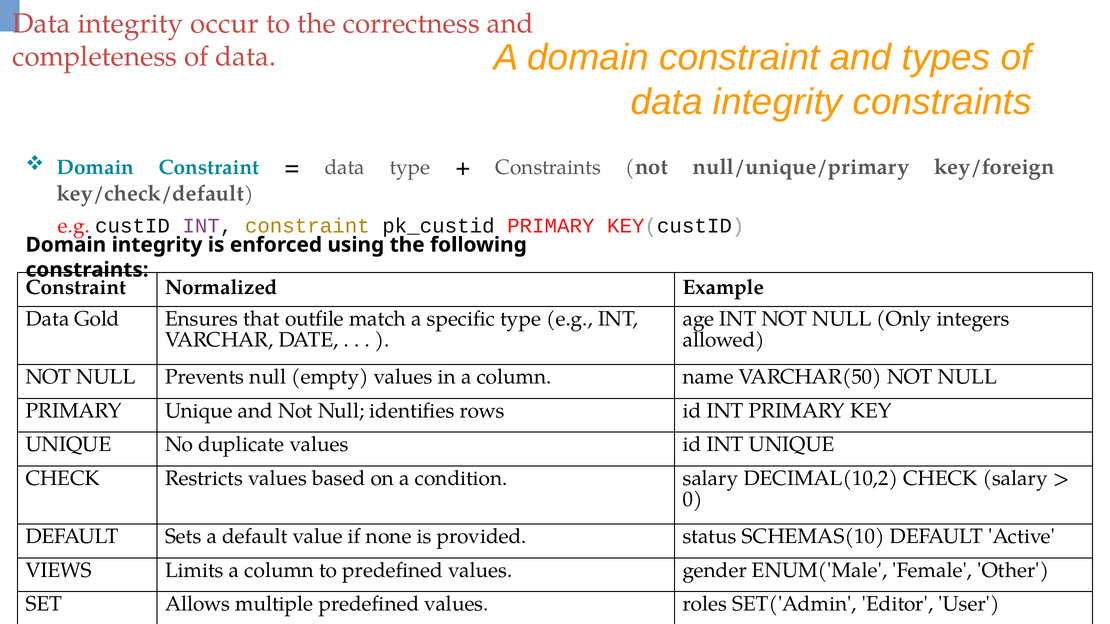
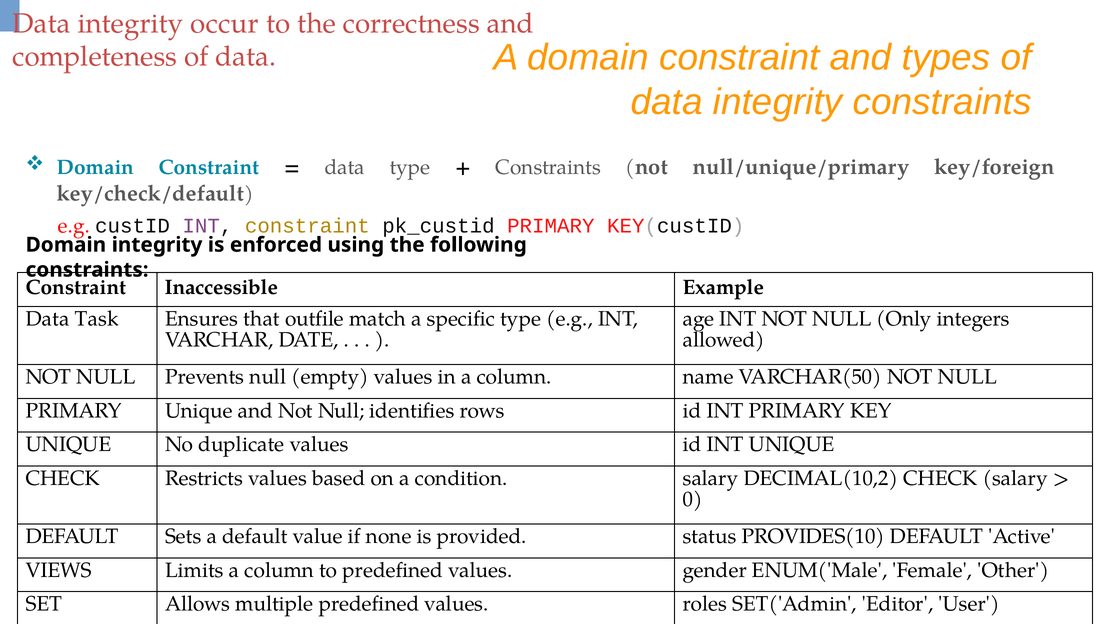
Normalized: Normalized -> Inaccessible
Gold: Gold -> Task
SCHEMAS(10: SCHEMAS(10 -> PROVIDES(10
